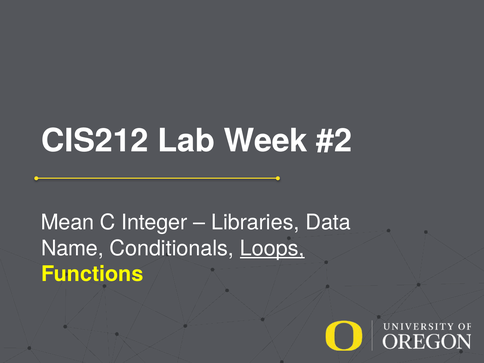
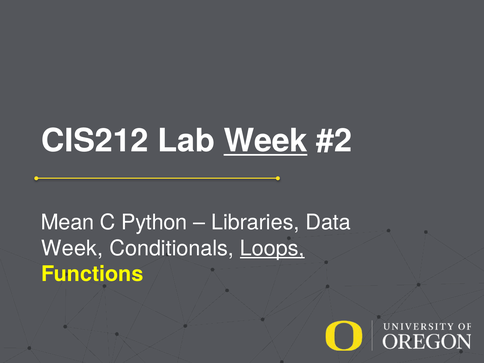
Week at (266, 141) underline: none -> present
Integer: Integer -> Python
Name at (72, 248): Name -> Week
